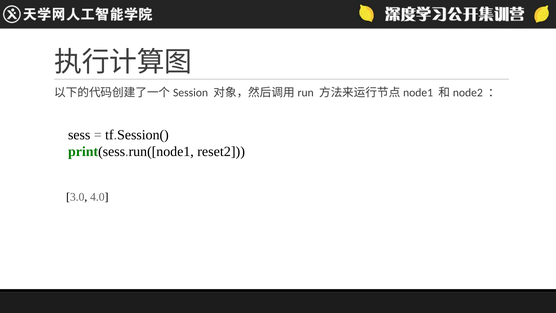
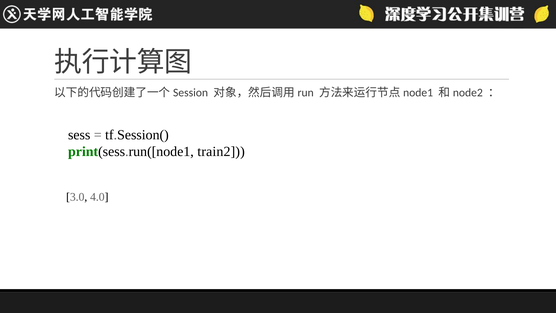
reset2: reset2 -> train2
